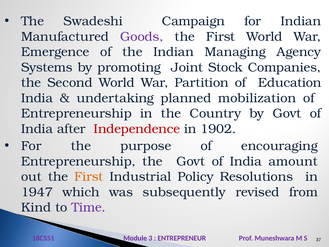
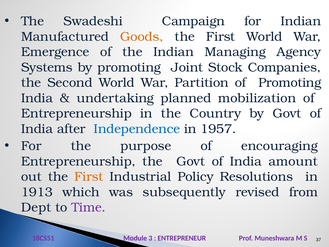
Goods colour: purple -> orange
of Education: Education -> Promoting
Independence colour: red -> blue
1902: 1902 -> 1957
1947: 1947 -> 1913
Kind: Kind -> Dept
